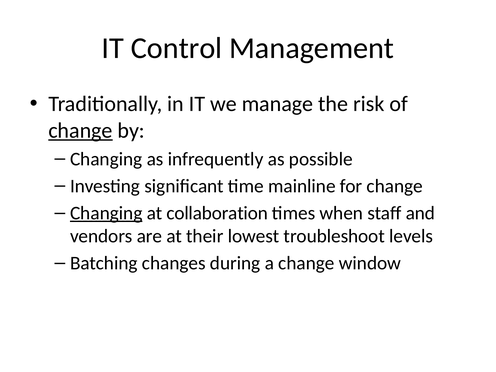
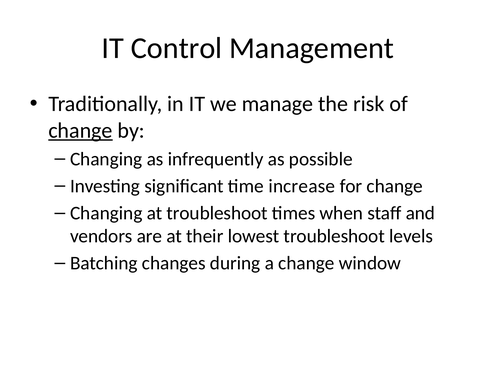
mainline: mainline -> increase
Changing at (106, 213) underline: present -> none
at collaboration: collaboration -> troubleshoot
